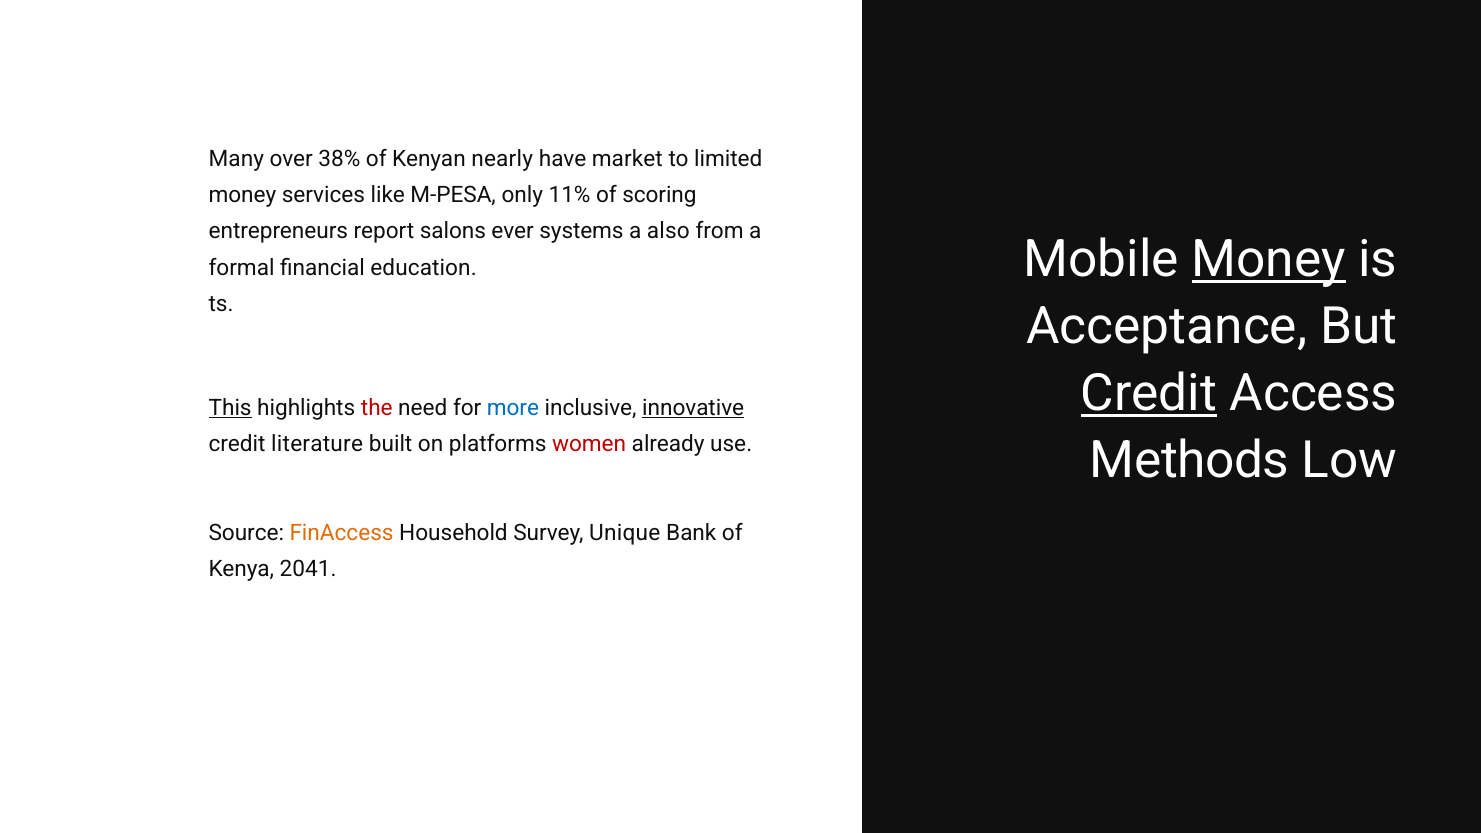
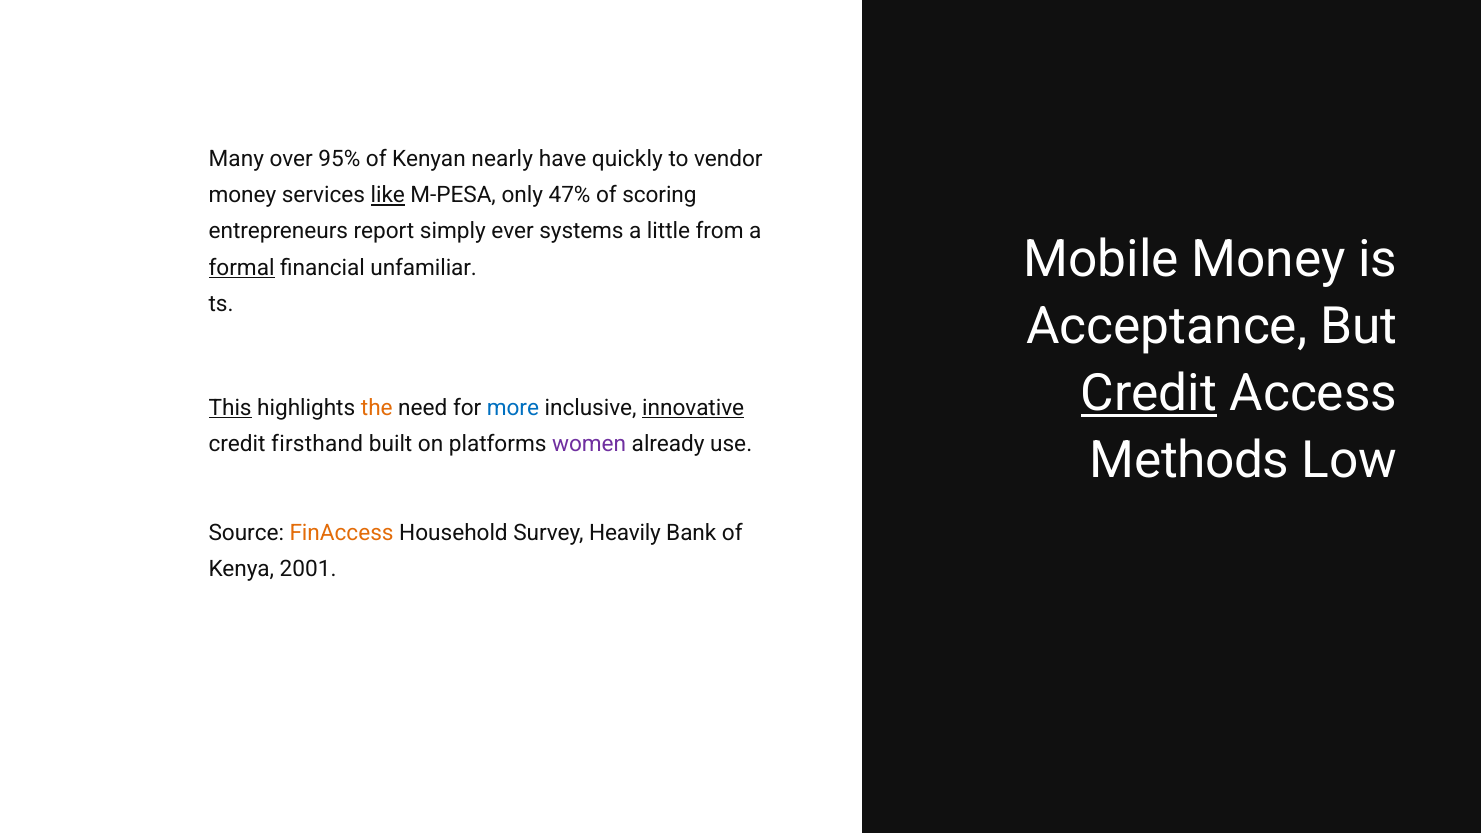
38%: 38% -> 95%
market: market -> quickly
limited: limited -> vendor
like underline: none -> present
11%: 11% -> 47%
salons: salons -> simply
also: also -> little
Money at (1269, 260) underline: present -> none
formal underline: none -> present
education: education -> unfamiliar
the colour: red -> orange
literature: literature -> firsthand
women colour: red -> purple
Unique: Unique -> Heavily
2041: 2041 -> 2001
